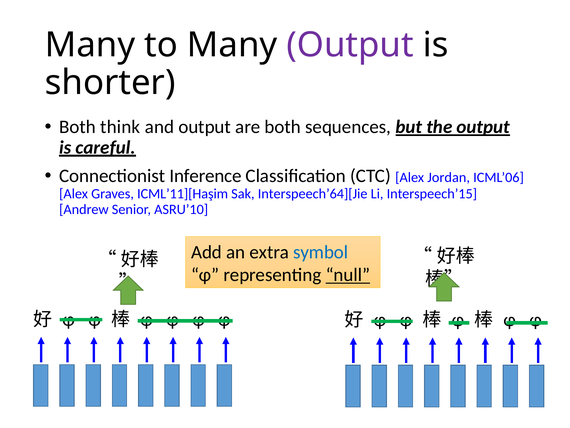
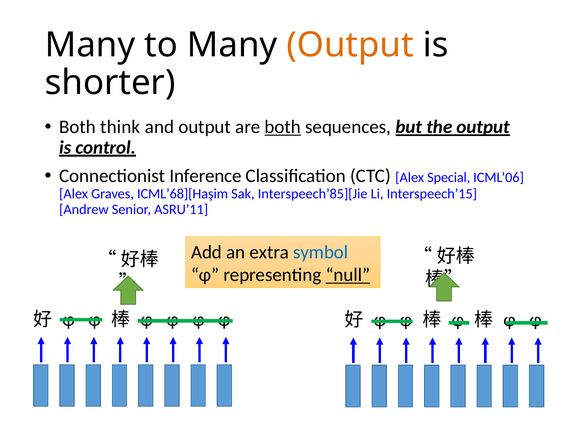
Output at (350, 45) colour: purple -> orange
both at (283, 127) underline: none -> present
careful: careful -> control
Jordan: Jordan -> Special
ICML’11][Haşim: ICML’11][Haşim -> ICML’68][Haşim
Interspeech’64][Jie: Interspeech’64][Jie -> Interspeech’85][Jie
ASRU’10: ASRU’10 -> ASRU’11
